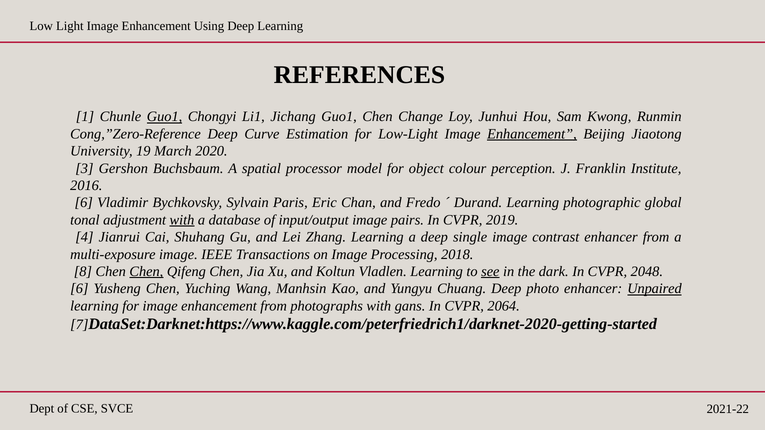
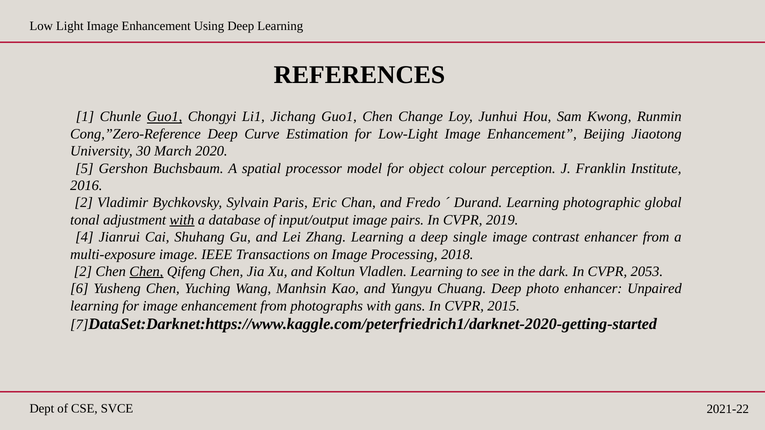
Enhancement at (532, 134) underline: present -> none
19: 19 -> 30
3: 3 -> 5
6 at (84, 203): 6 -> 2
8 at (83, 272): 8 -> 2
see underline: present -> none
2048: 2048 -> 2053
Unpaired underline: present -> none
2064: 2064 -> 2015
